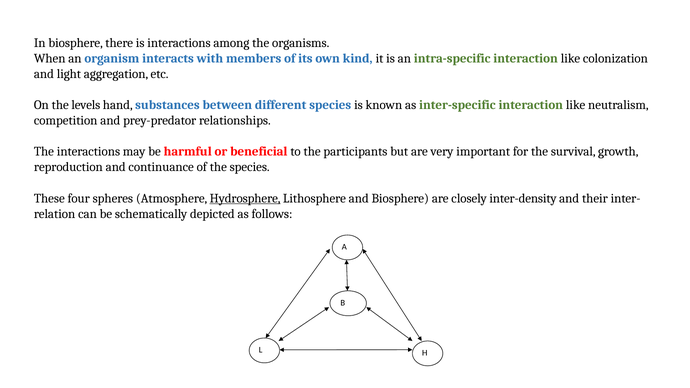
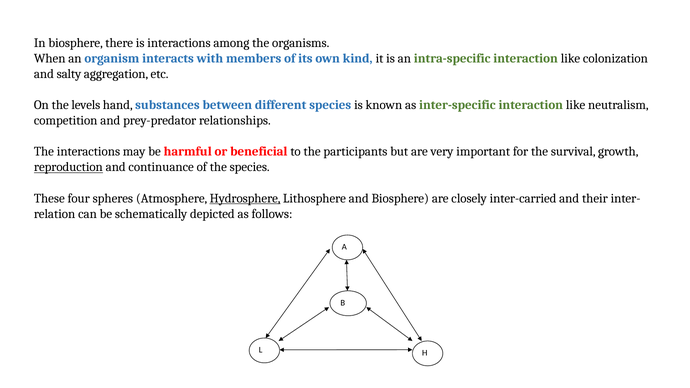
light: light -> salty
reproduction underline: none -> present
inter-density: inter-density -> inter-carried
